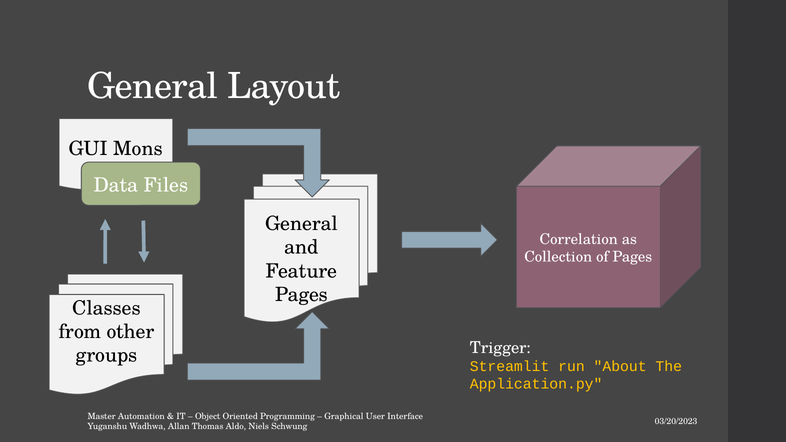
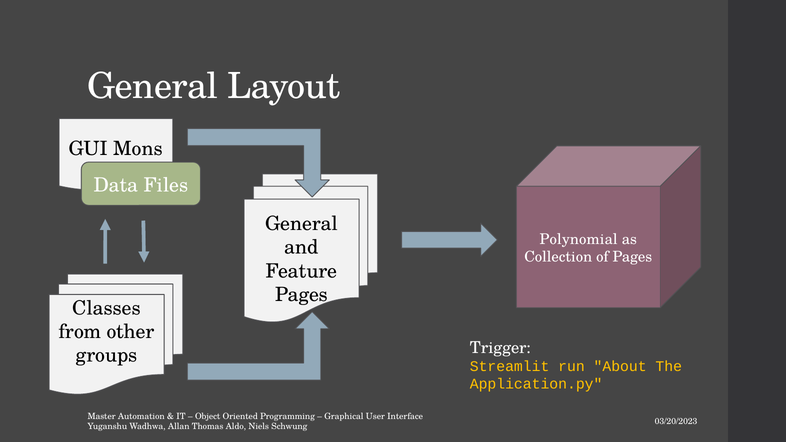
Correlation: Correlation -> Polynomial
